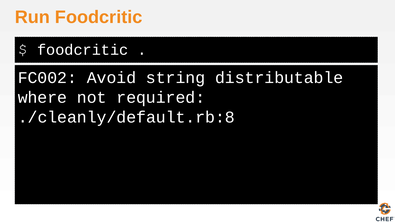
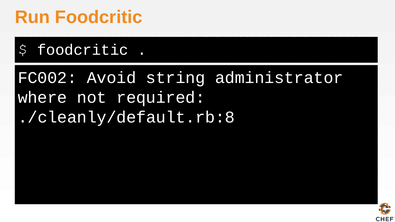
distributable: distributable -> administrator
